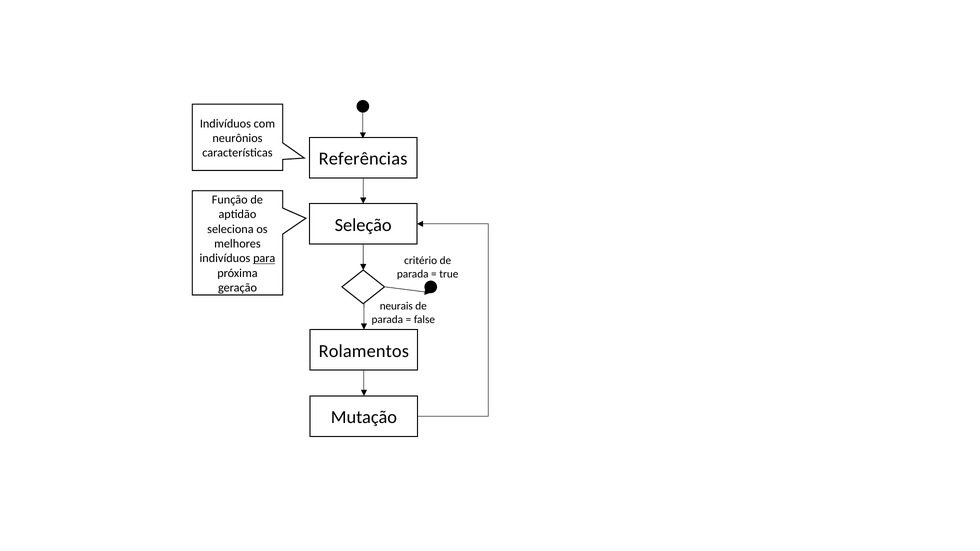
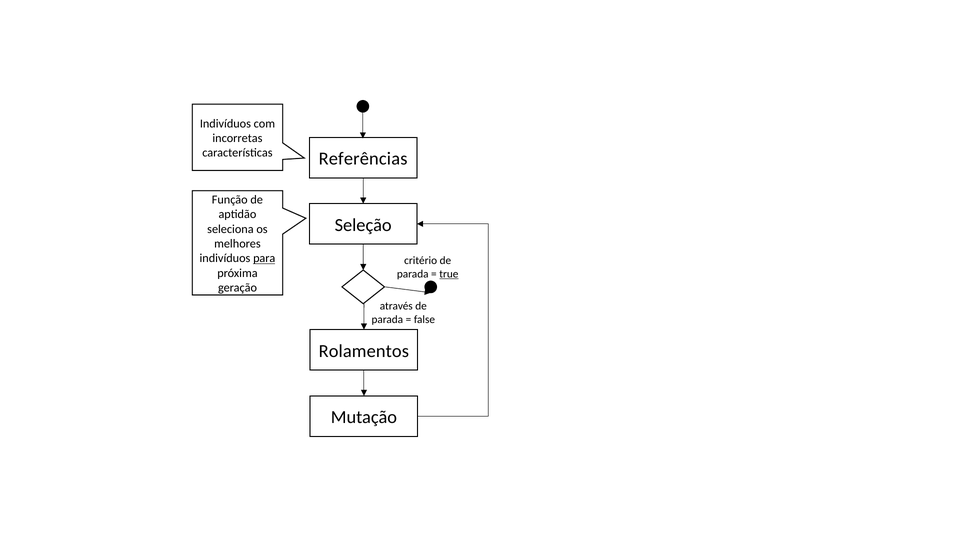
neurônios: neurônios -> incorretas
true underline: none -> present
neurais: neurais -> através
